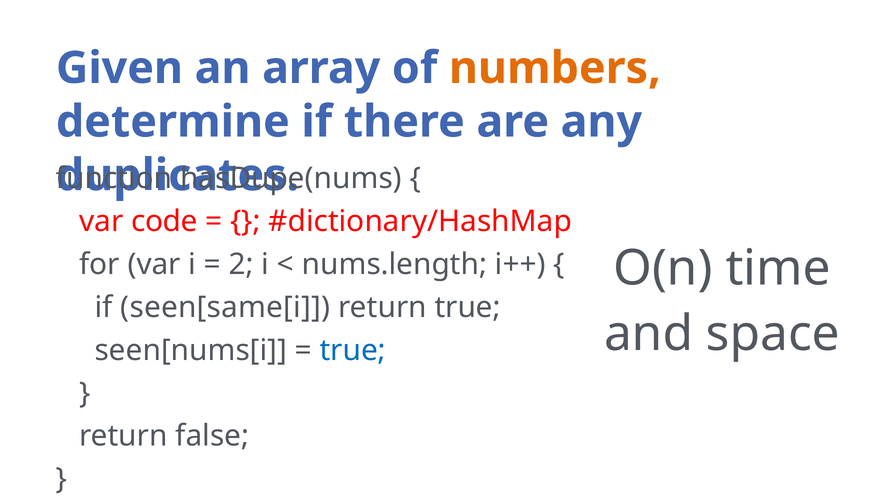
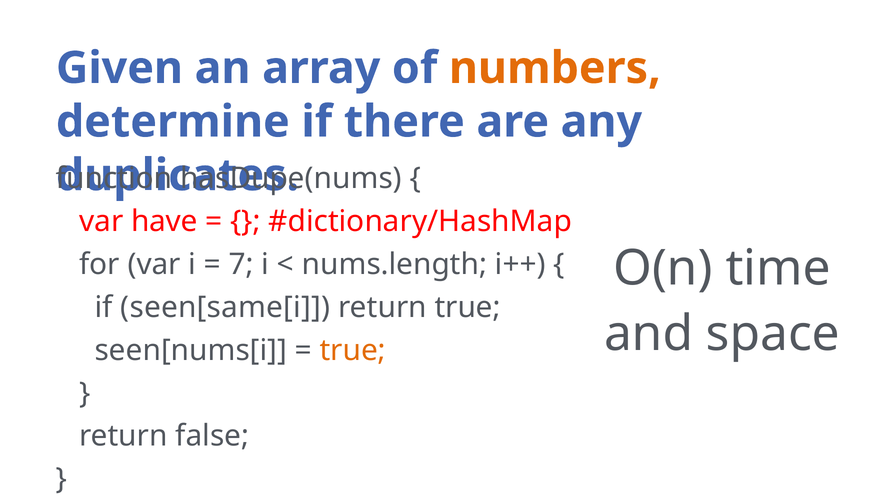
code: code -> have
2: 2 -> 7
true at (353, 351) colour: blue -> orange
